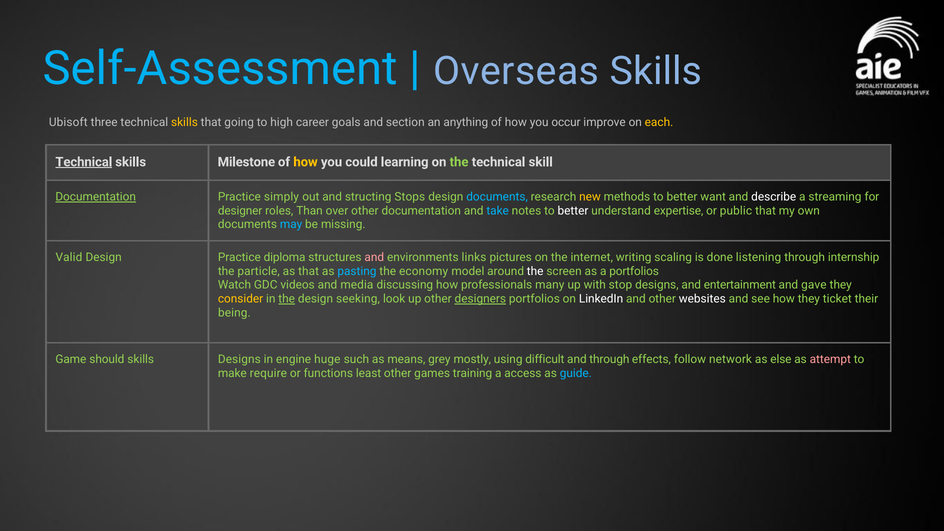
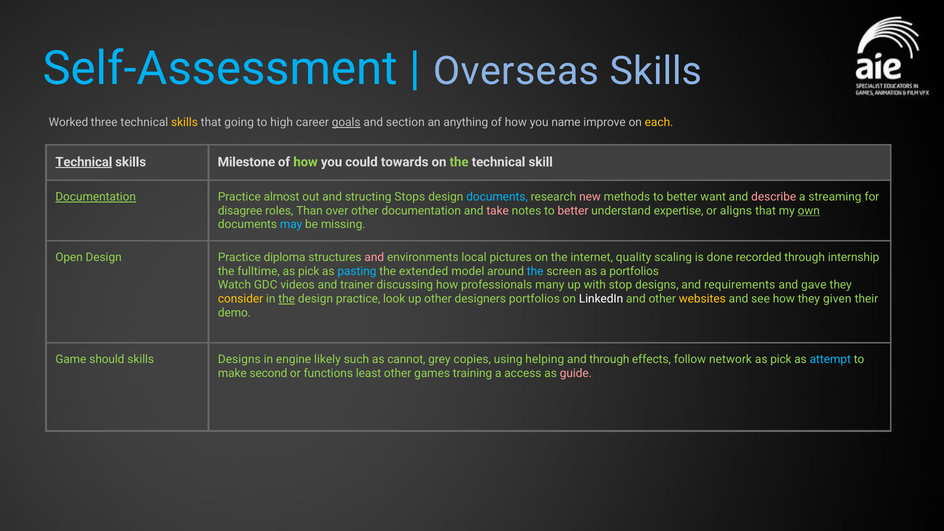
Ubisoft: Ubisoft -> Worked
goals underline: none -> present
occur: occur -> name
how at (306, 162) colour: yellow -> light green
learning: learning -> towards
simply: simply -> almost
new colour: yellow -> pink
describe colour: white -> pink
designer: designer -> disagree
take colour: light blue -> pink
better at (573, 211) colour: white -> pink
public: public -> aligns
own underline: none -> present
Valid: Valid -> Open
links: links -> local
writing: writing -> quality
listening: listening -> recorded
particle: particle -> fulltime
that at (309, 271): that -> pick
economy: economy -> extended
the at (535, 271) colour: white -> light blue
media: media -> trainer
entertainment: entertainment -> requirements
seeking at (358, 299): seeking -> practice
designers underline: present -> none
websites colour: white -> yellow
ticket: ticket -> given
being: being -> demo
huge: huge -> likely
means: means -> cannot
mostly: mostly -> copies
difficult: difficult -> helping
else at (781, 359): else -> pick
attempt colour: pink -> light blue
require: require -> second
guide colour: light blue -> pink
